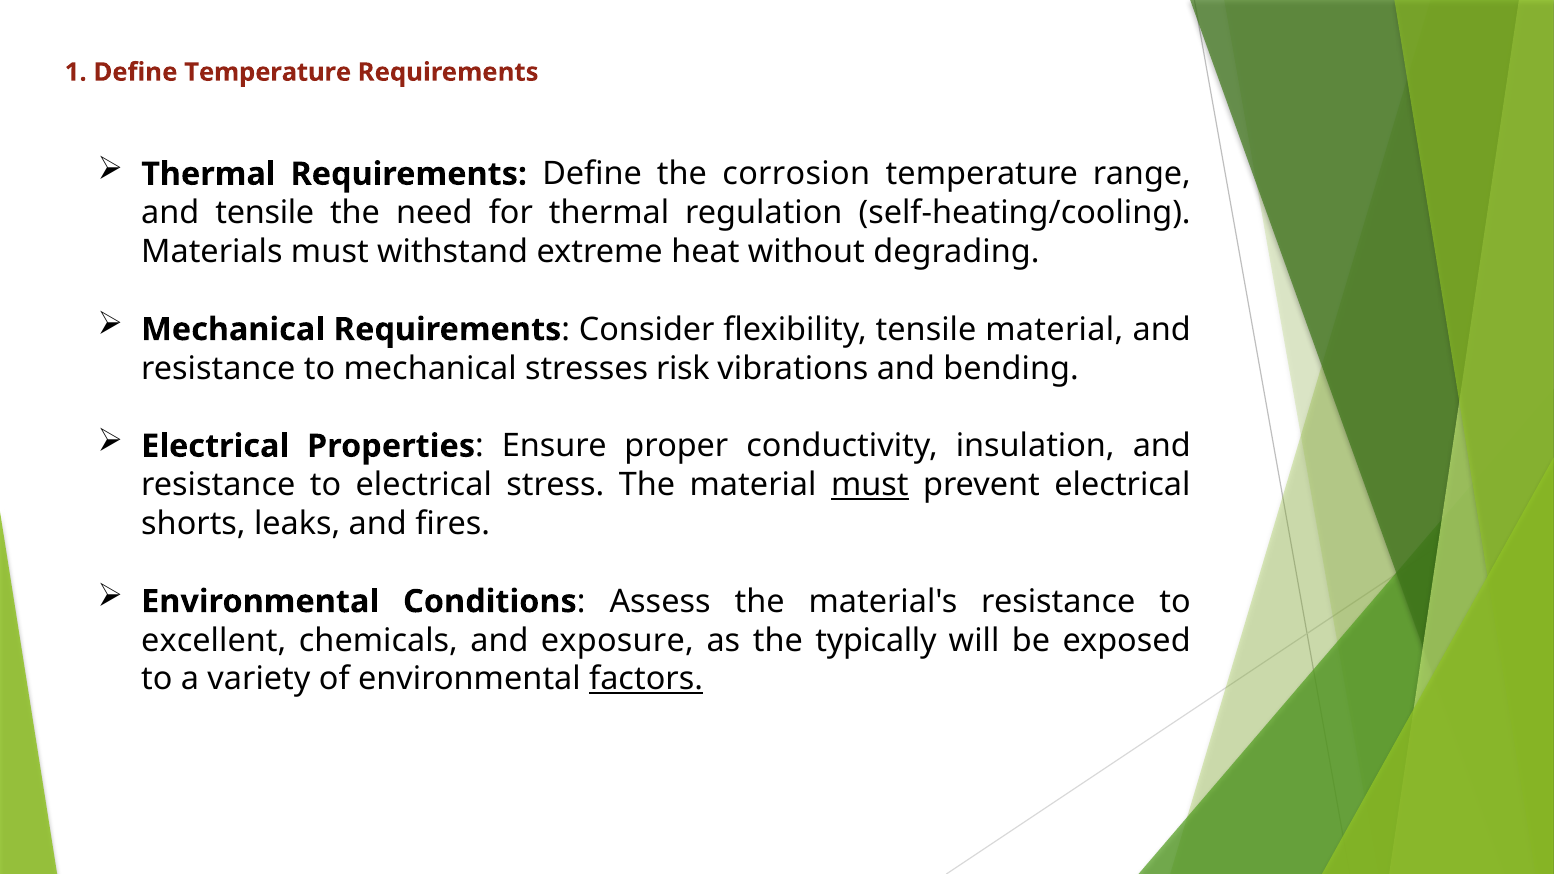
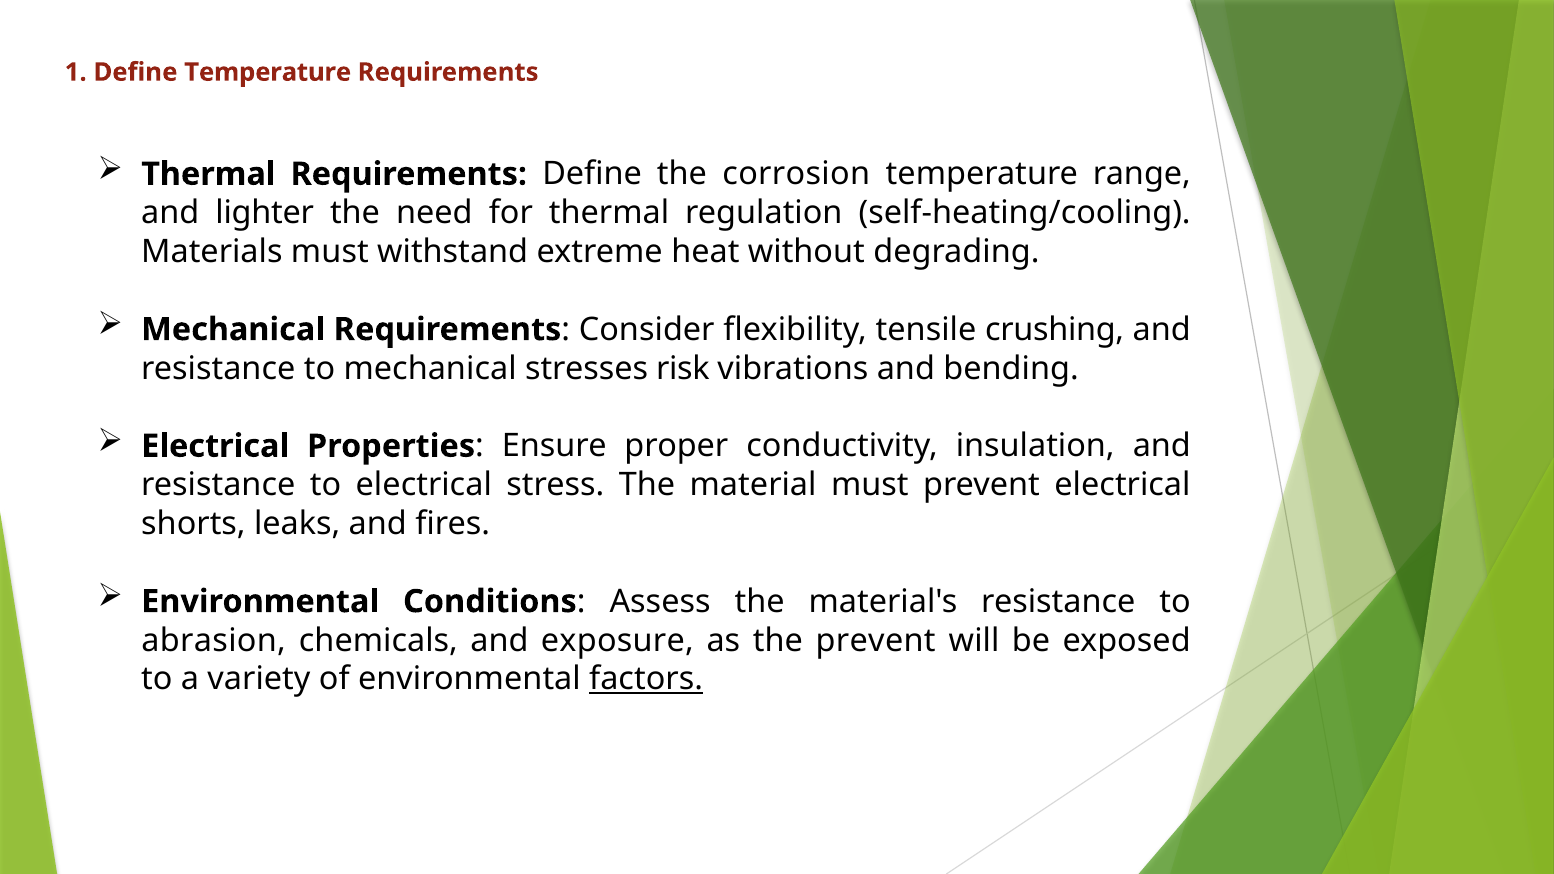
and tensile: tensile -> lighter
tensile material: material -> crushing
must at (870, 485) underline: present -> none
excellent: excellent -> abrasion
the typically: typically -> prevent
